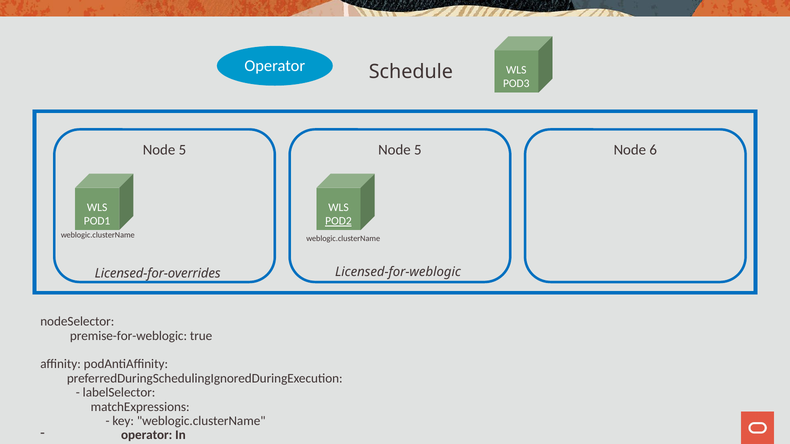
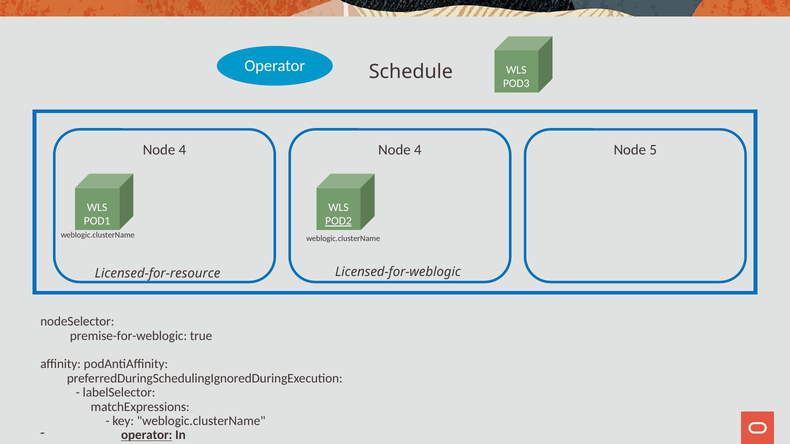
5 at (182, 150): 5 -> 4
5 at (418, 150): 5 -> 4
6: 6 -> 5
Licensed-for-overrides: Licensed-for-overrides -> Licensed-for-resource
operator at (147, 435) underline: none -> present
